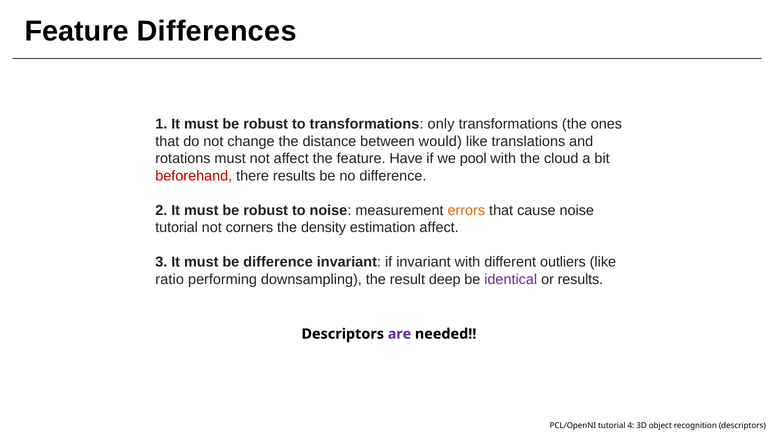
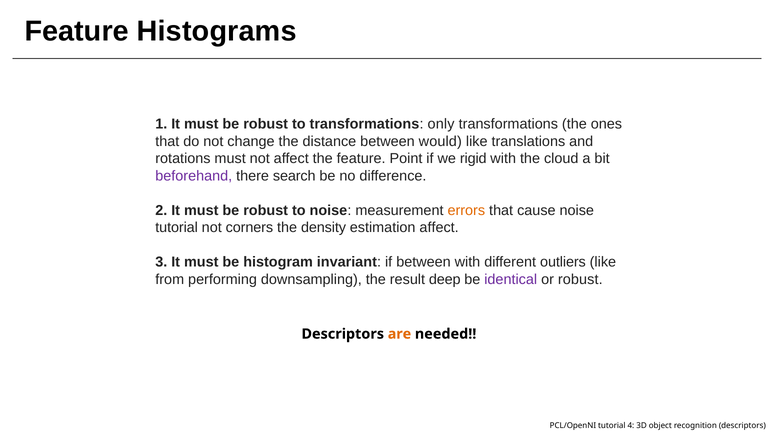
Differences: Differences -> Histograms
Have: Have -> Point
pool: pool -> rigid
beforehand colour: red -> purple
there results: results -> search
be difference: difference -> histogram
if invariant: invariant -> between
ratio: ratio -> from
or results: results -> robust
are colour: purple -> orange
